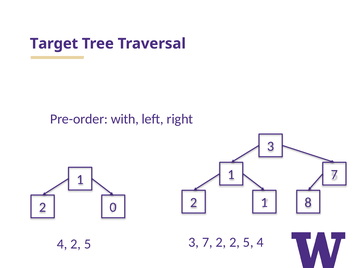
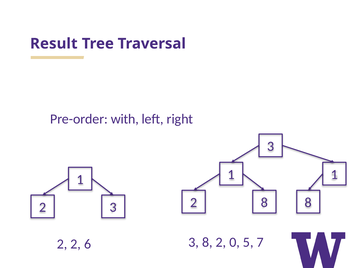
Target: Target -> Result
1 7: 7 -> 1
2 1: 1 -> 8
2 0: 0 -> 3
4 at (62, 245): 4 -> 2
5 at (88, 245): 5 -> 6
3 7: 7 -> 8
2 2: 2 -> 0
5 4: 4 -> 7
